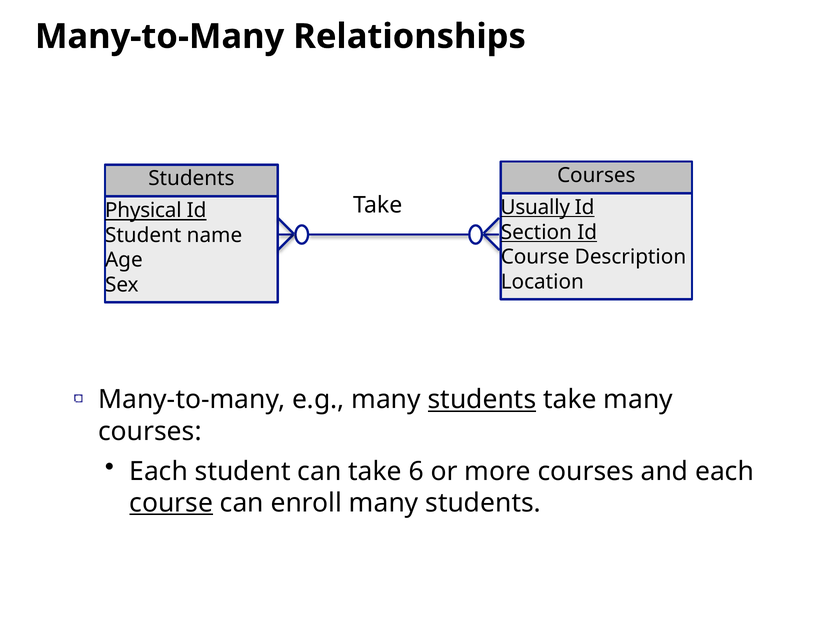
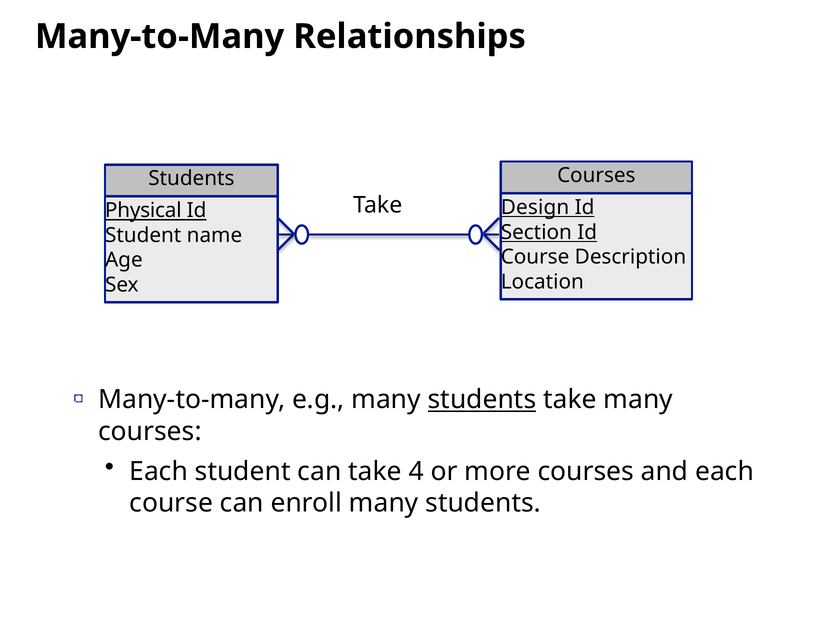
Usually: Usually -> Design
6: 6 -> 4
course at (171, 503) underline: present -> none
